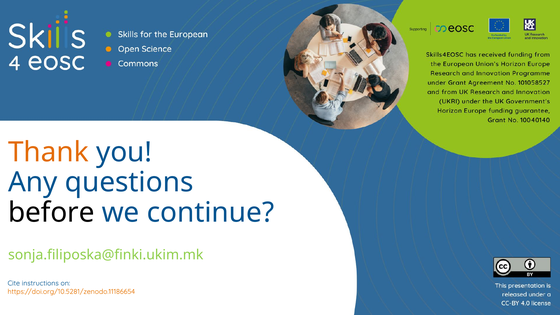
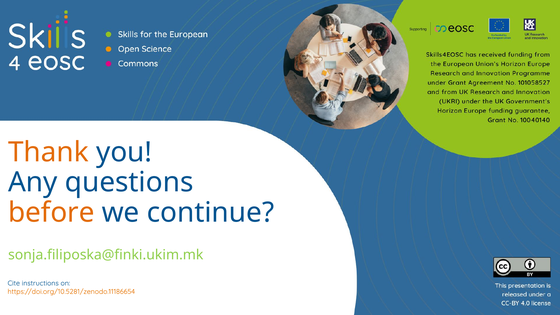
before colour: black -> orange
